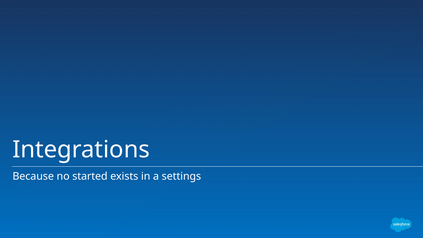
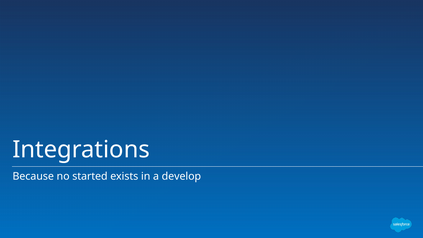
settings: settings -> develop
